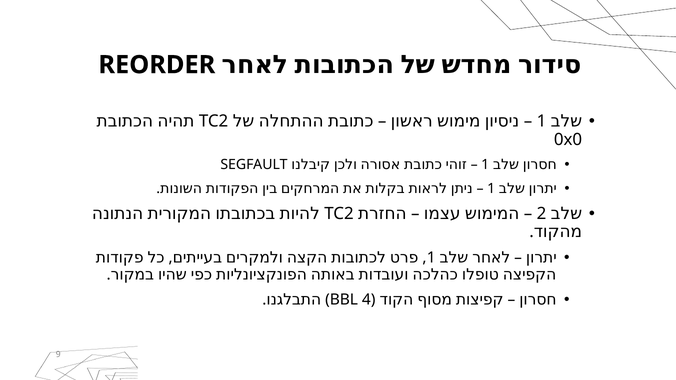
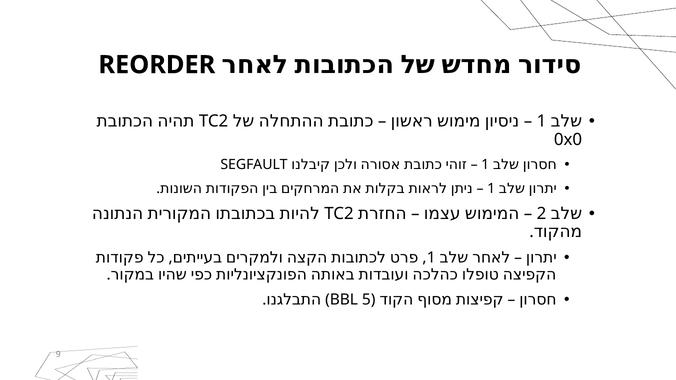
4: 4 -> 5
